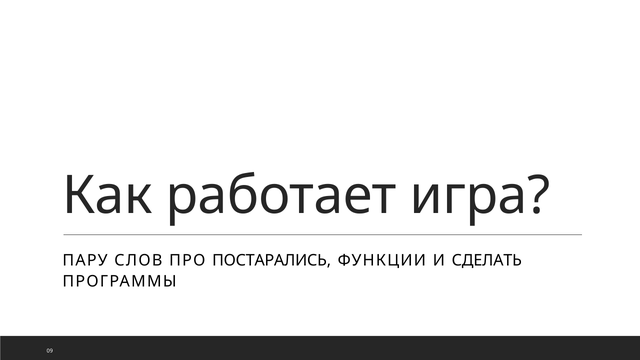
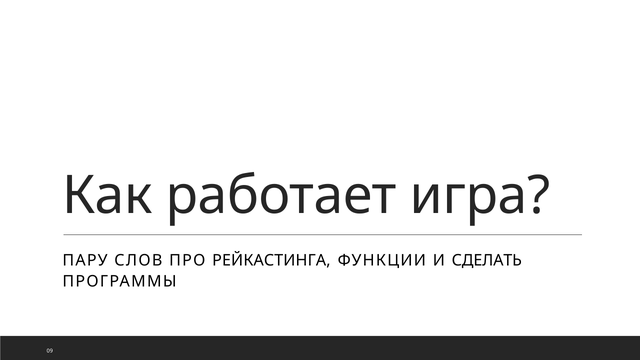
ПОСТАРАЛИСЬ: ПОСТАРАЛИСЬ -> РЕЙКАСТИНГА
